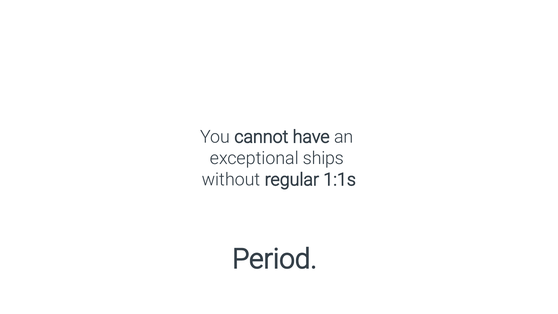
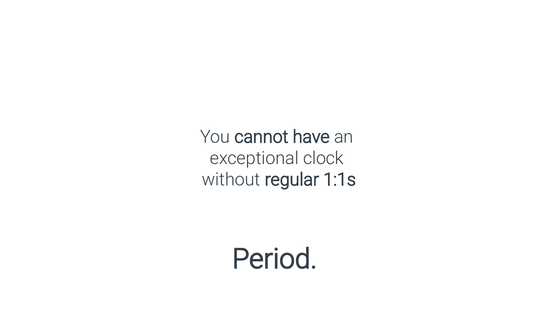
ships: ships -> clock
